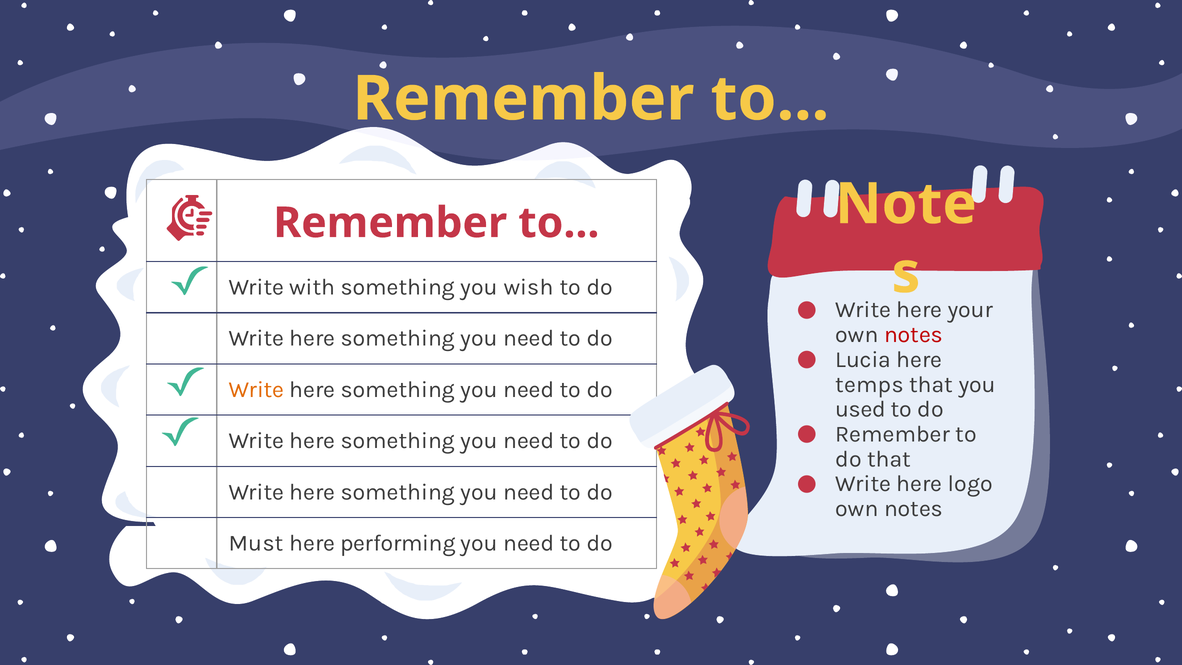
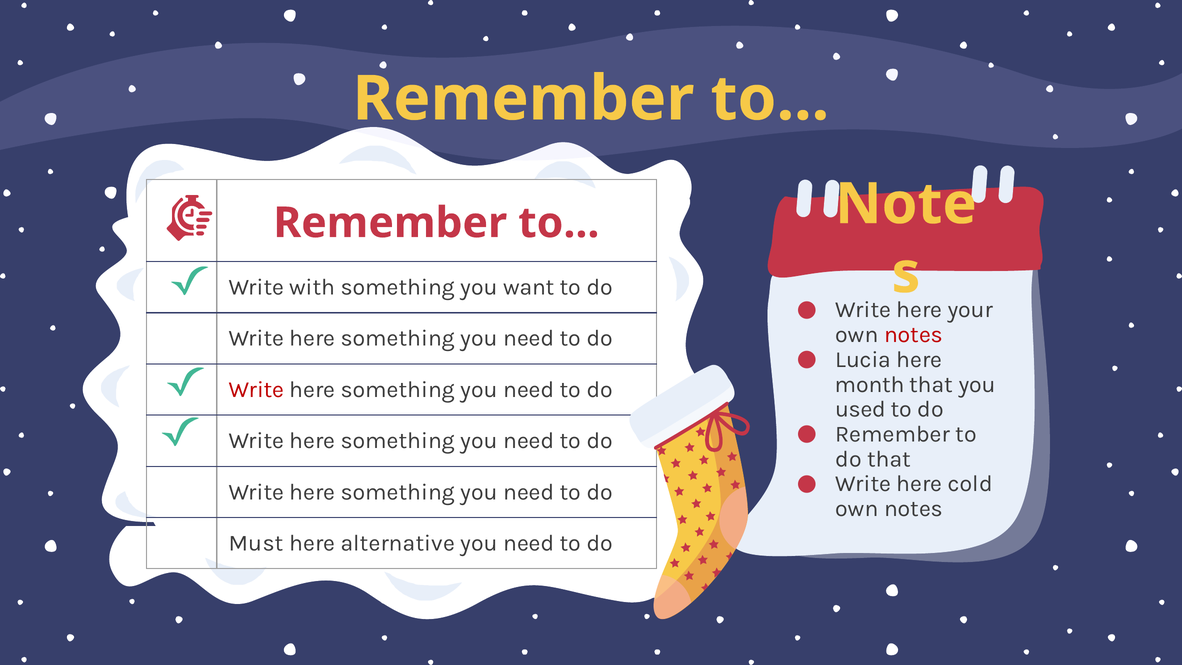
wish: wish -> want
temps: temps -> month
Write at (256, 390) colour: orange -> red
logo: logo -> cold
performing: performing -> alternative
